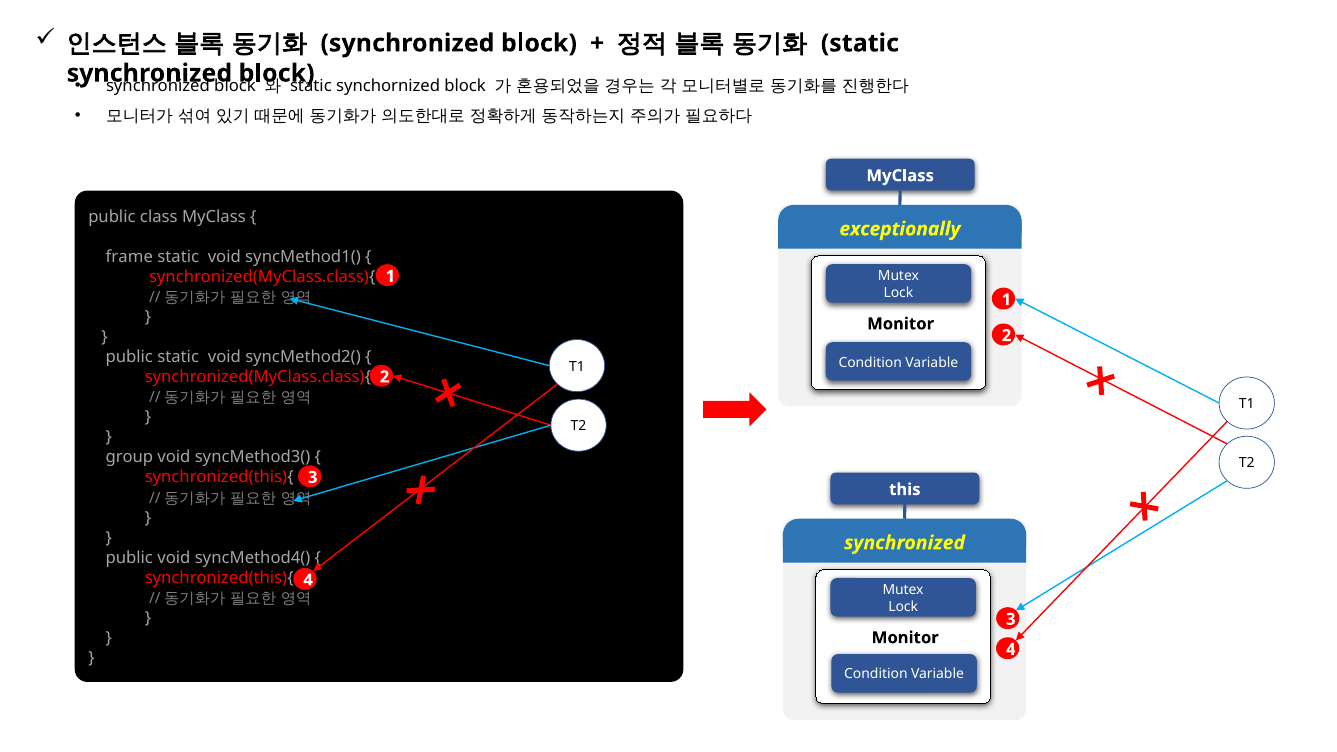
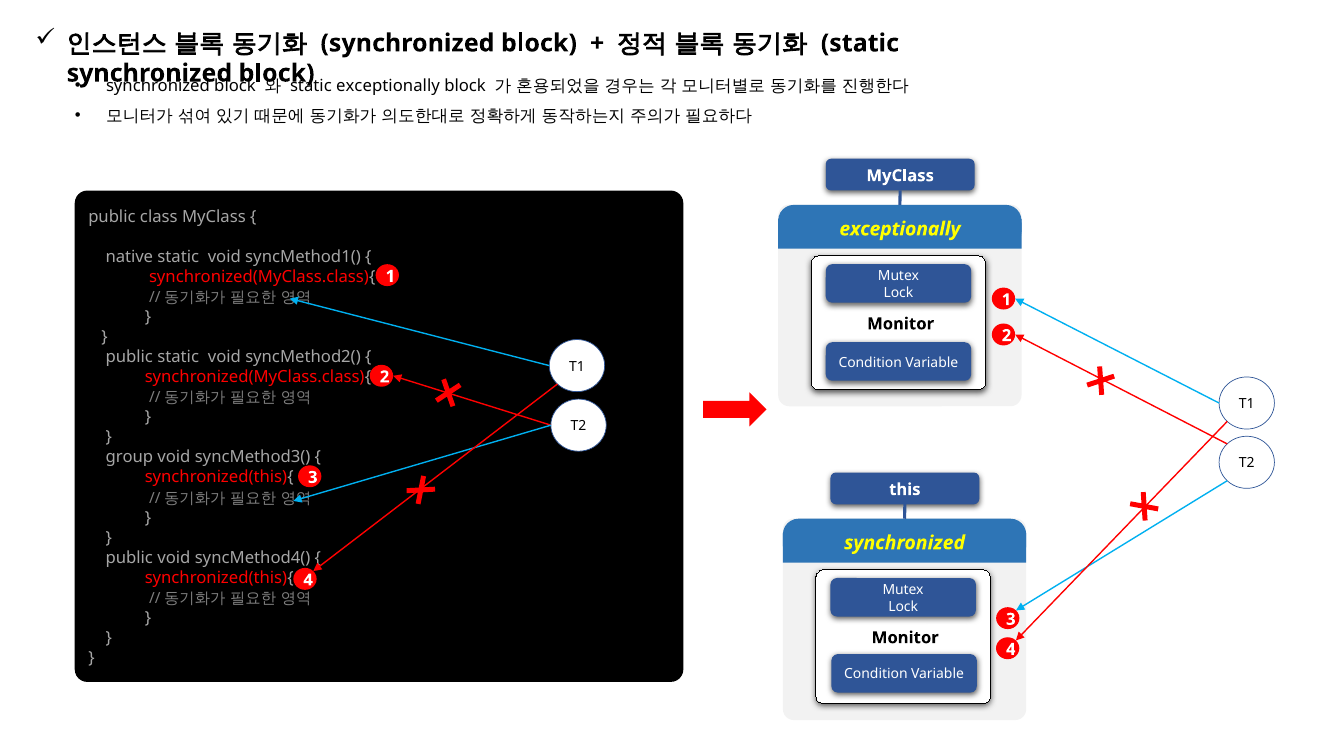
synchornized at (388, 86): synchornized -> exceptionally
frame: frame -> native
